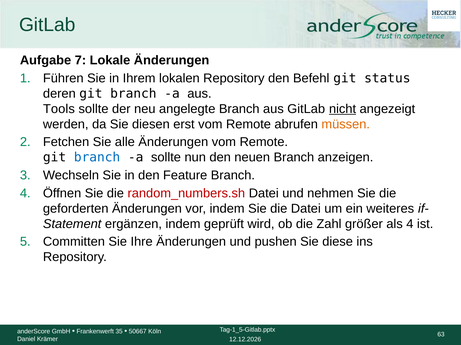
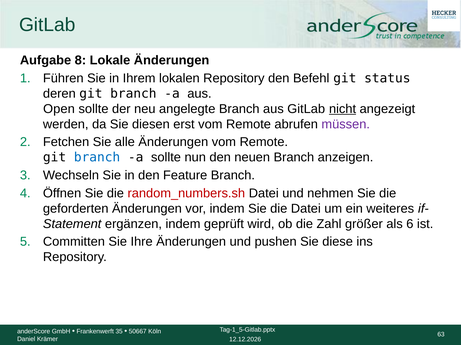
7: 7 -> 8
Tools: Tools -> Open
müssen colour: orange -> purple
als 4: 4 -> 6
